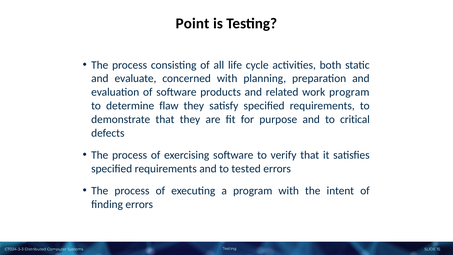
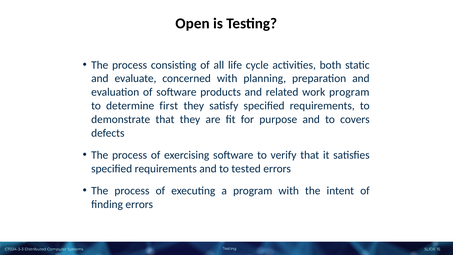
Point: Point -> Open
flaw: flaw -> first
critical: critical -> covers
